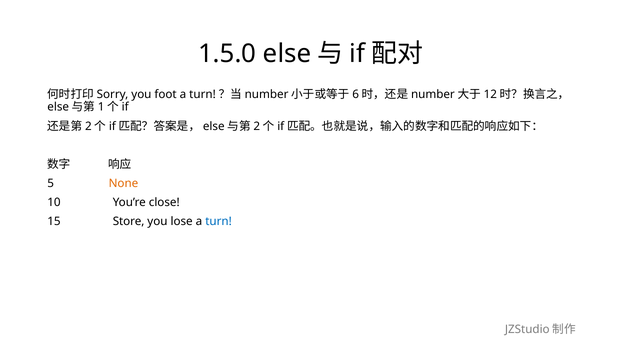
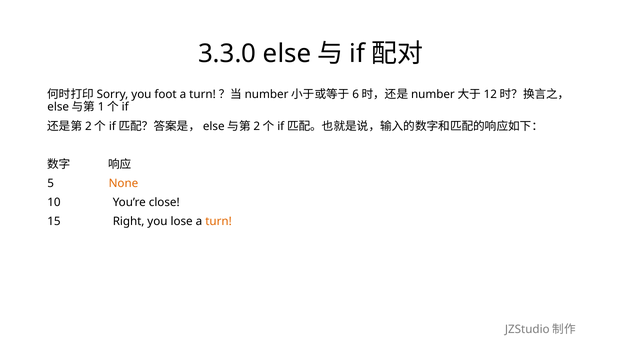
1.5.0: 1.5.0 -> 3.3.0
Store: Store -> Right
turn colour: blue -> orange
